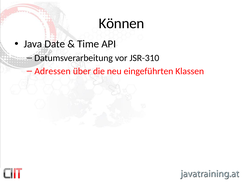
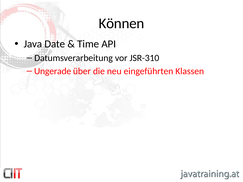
Adressen: Adressen -> Ungerade
